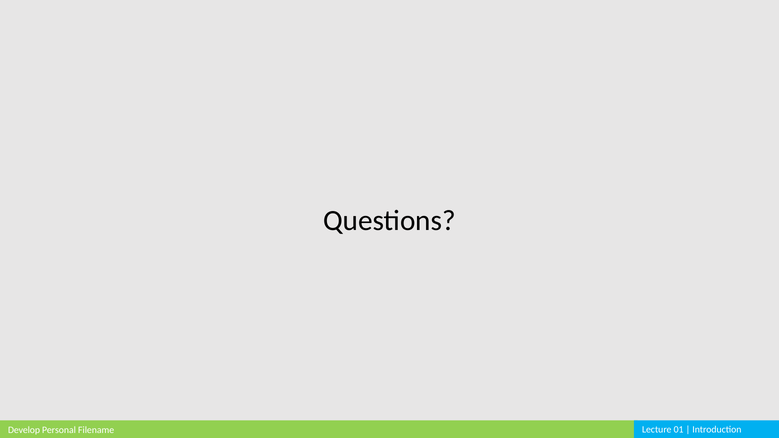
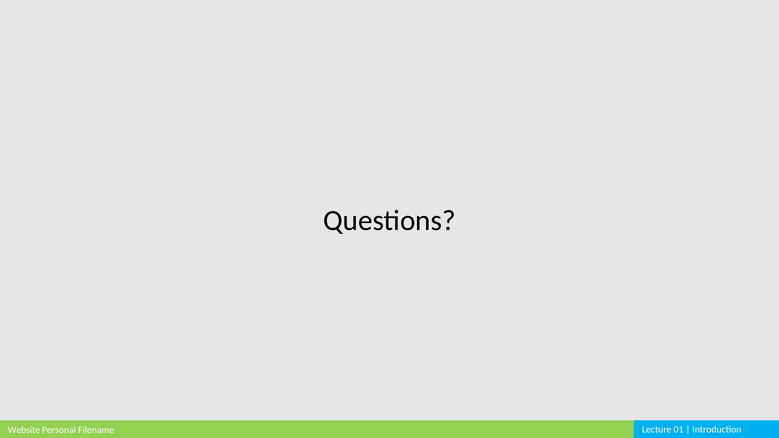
Develop: Develop -> Website
